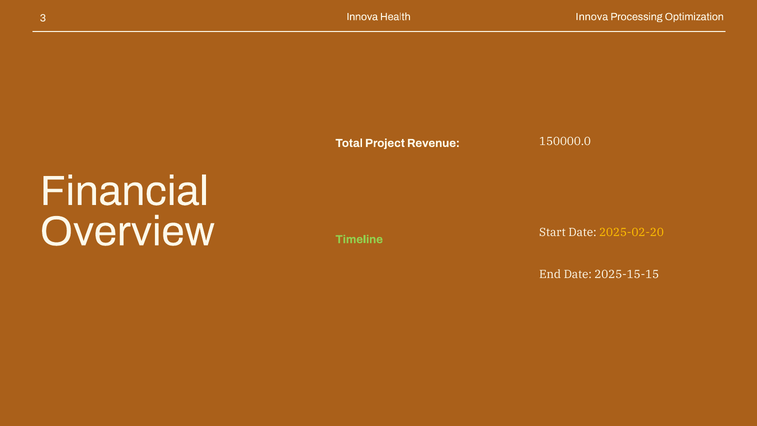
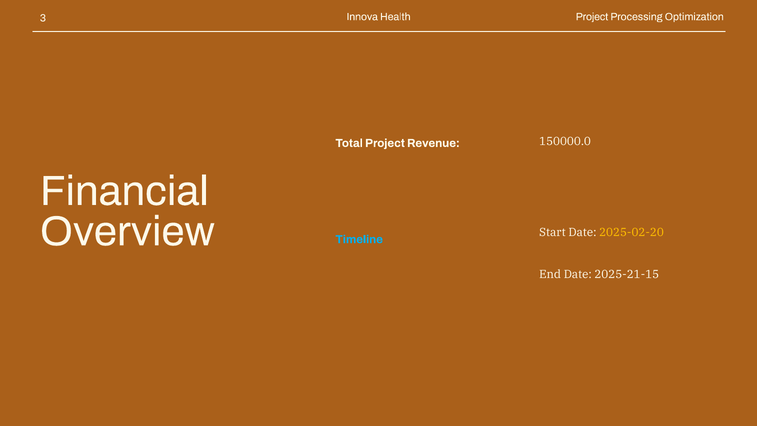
Innova at (592, 17): Innova -> Project
Timeline colour: light green -> light blue
2025-15-15: 2025-15-15 -> 2025-21-15
